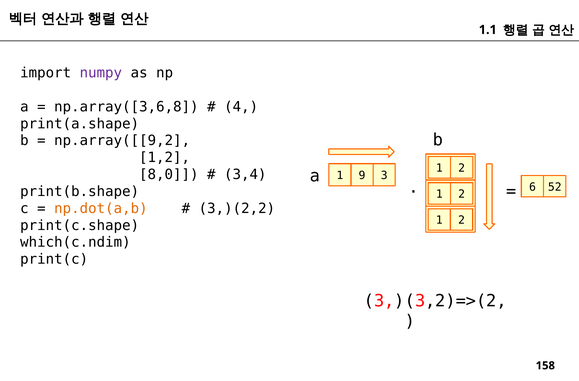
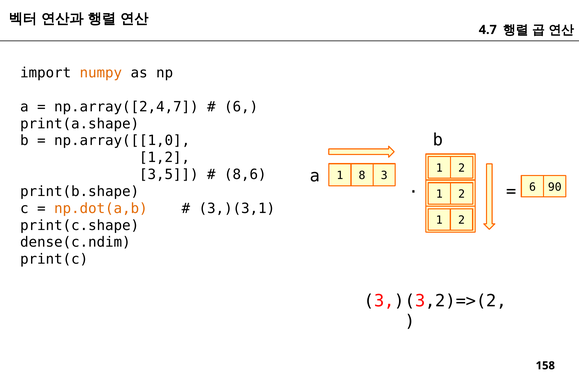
1.1: 1.1 -> 4.7
numpy colour: purple -> orange
np.array([3,6,8: np.array([3,6,8 -> np.array([2,4,7
4 at (241, 107): 4 -> 6
np.array([[9,2: np.array([[9,2 -> np.array([[1,0
8,0: 8,0 -> 3,5
3,4: 3,4 -> 8,6
9: 9 -> 8
52: 52 -> 90
3,)(2,2: 3,)(2,2 -> 3,)(3,1
which(c.ndim: which(c.ndim -> dense(c.ndim
